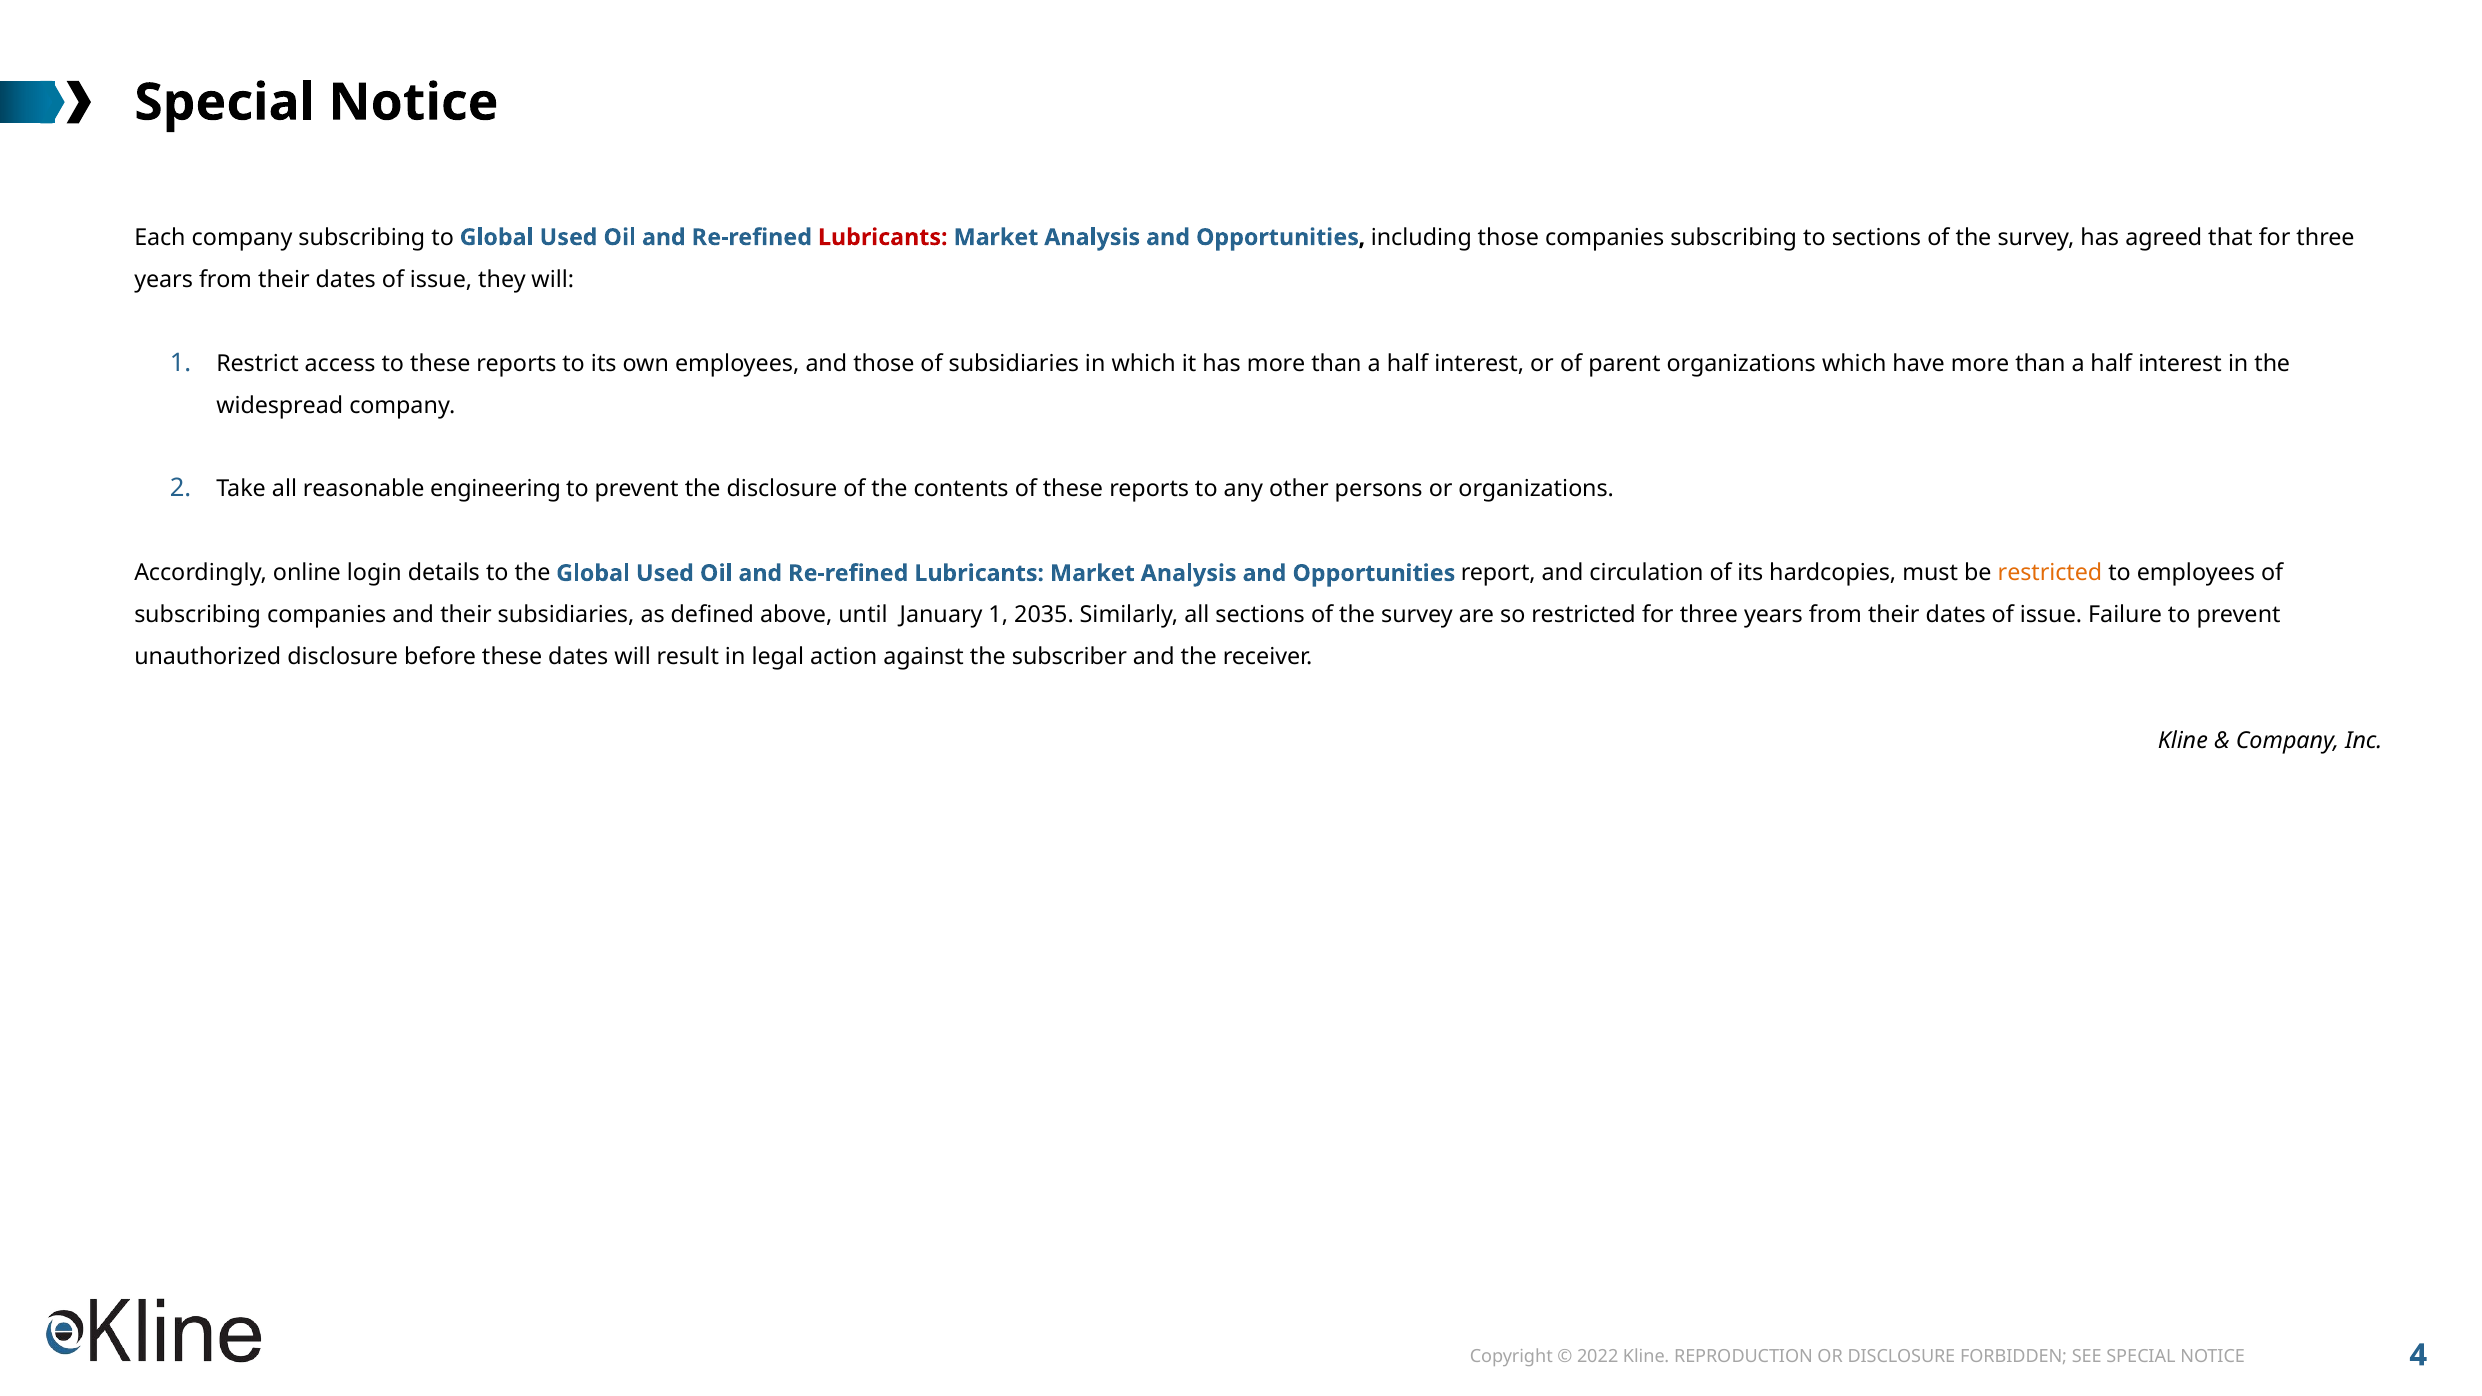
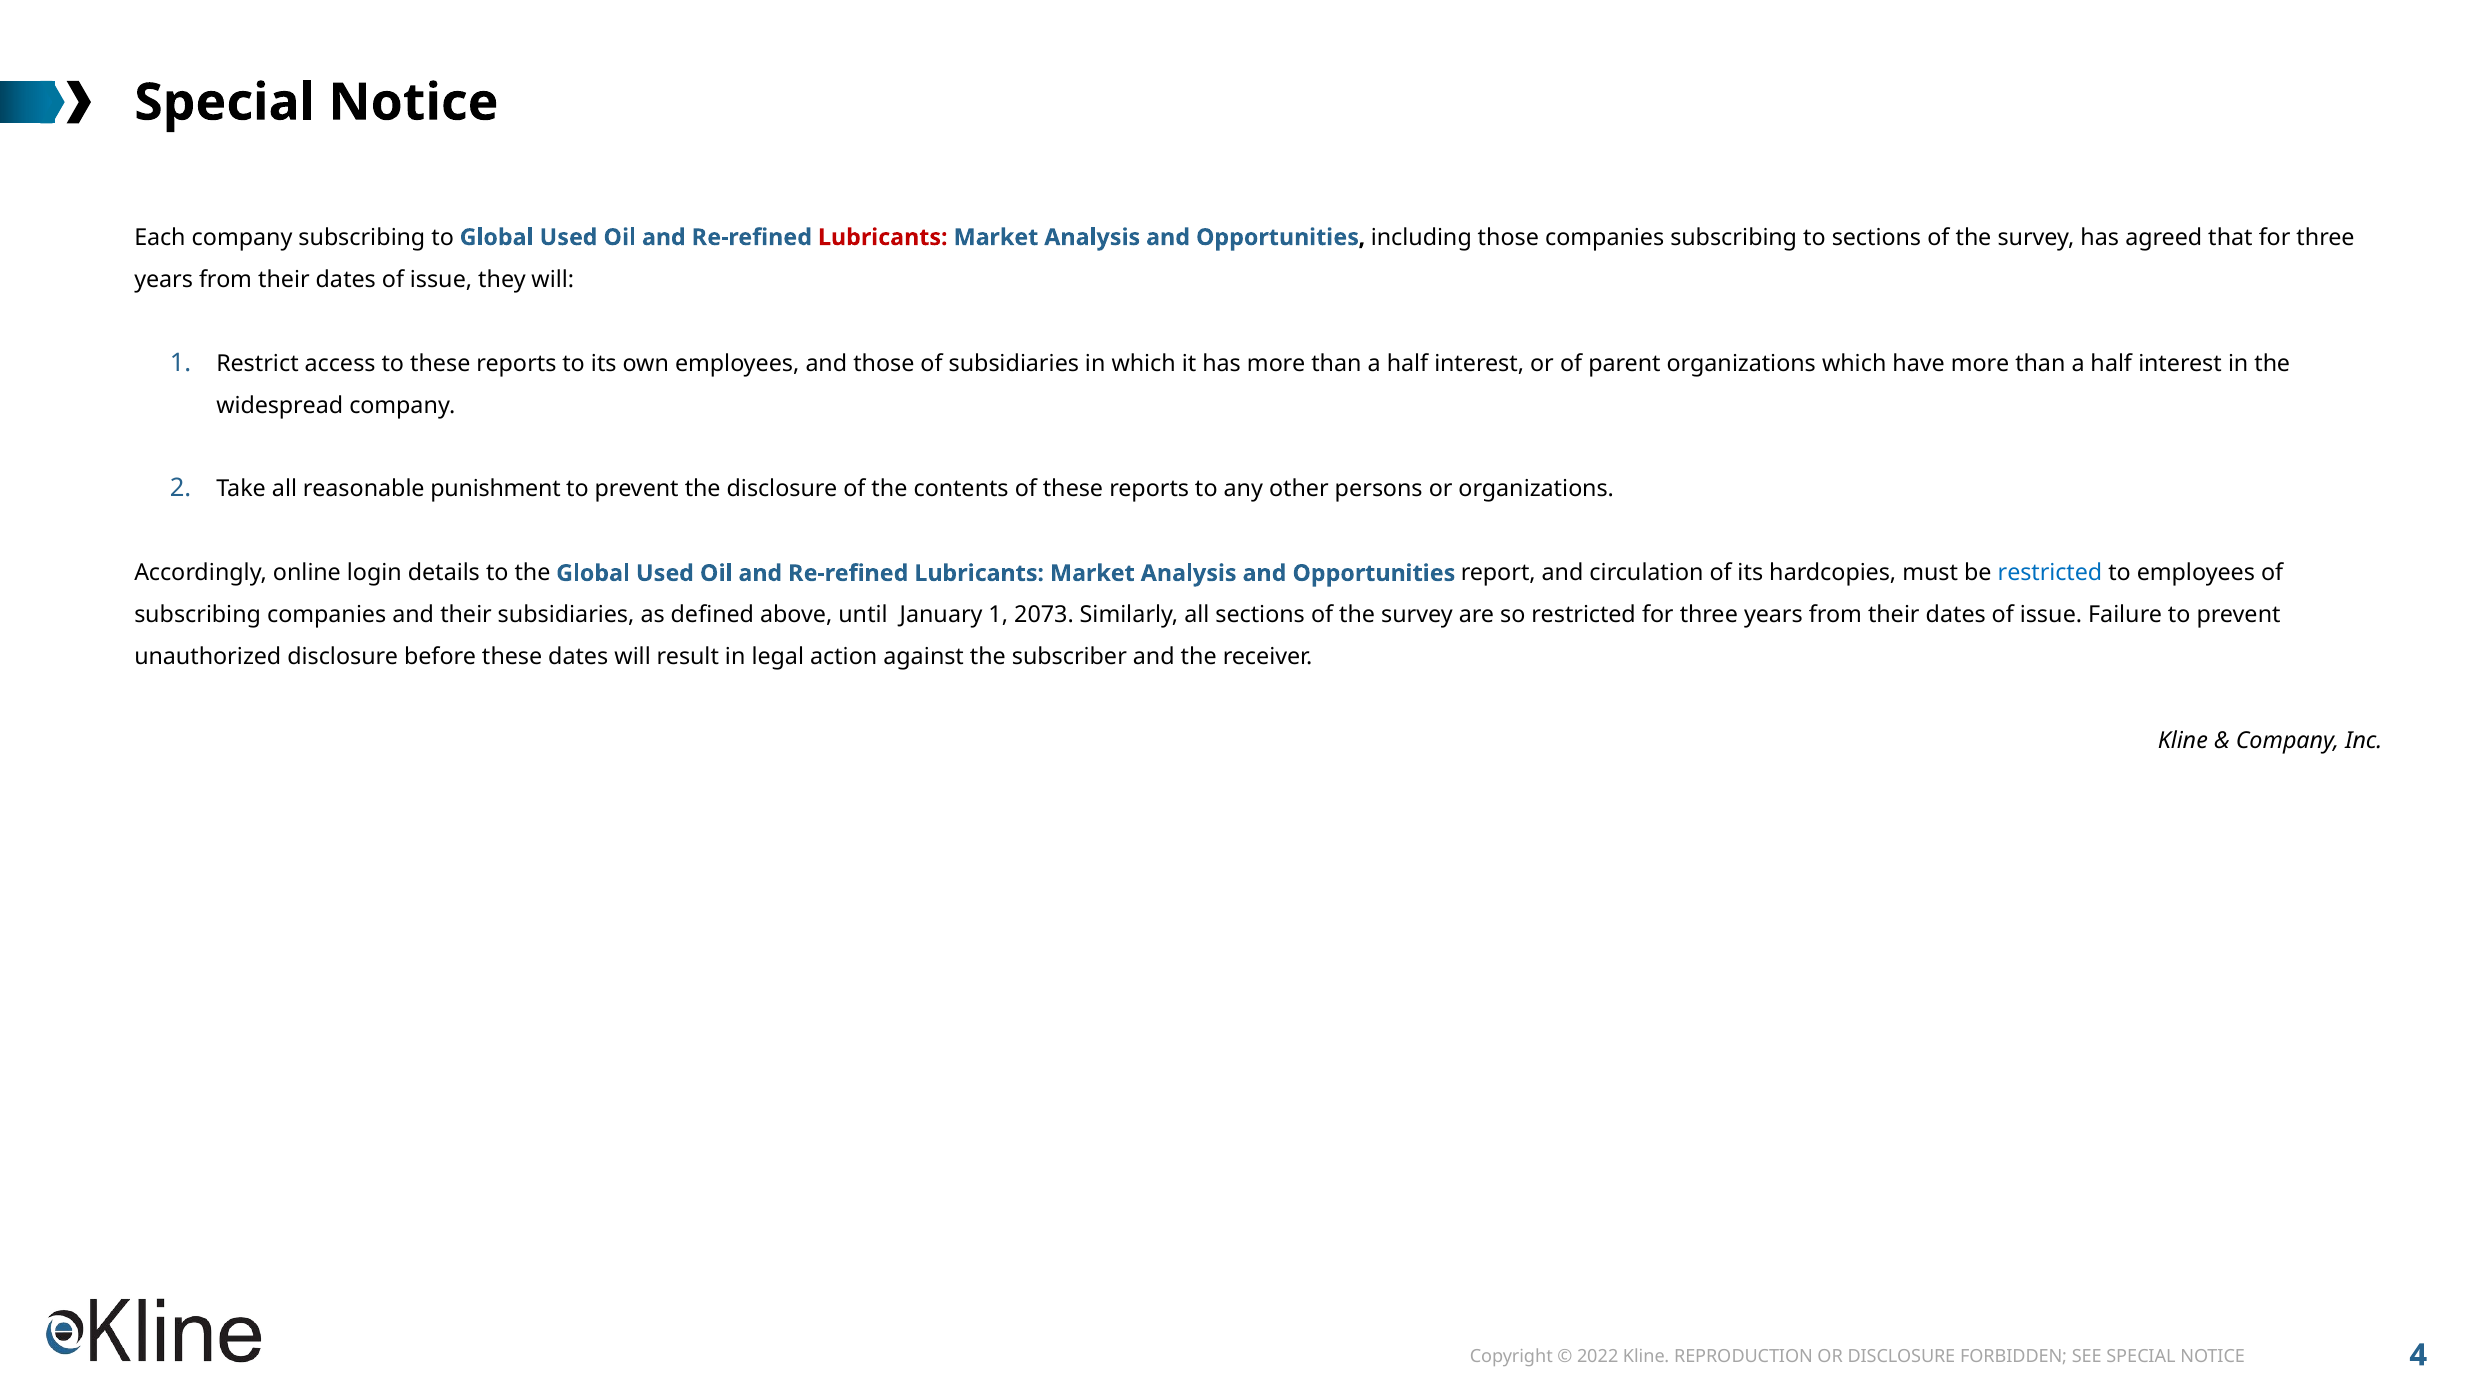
engineering: engineering -> punishment
restricted at (2050, 573) colour: orange -> blue
2035: 2035 -> 2073
